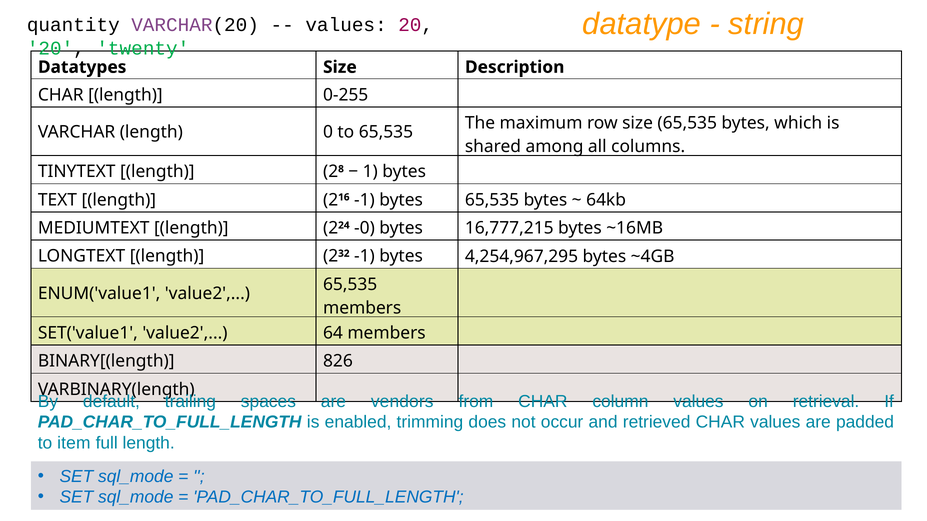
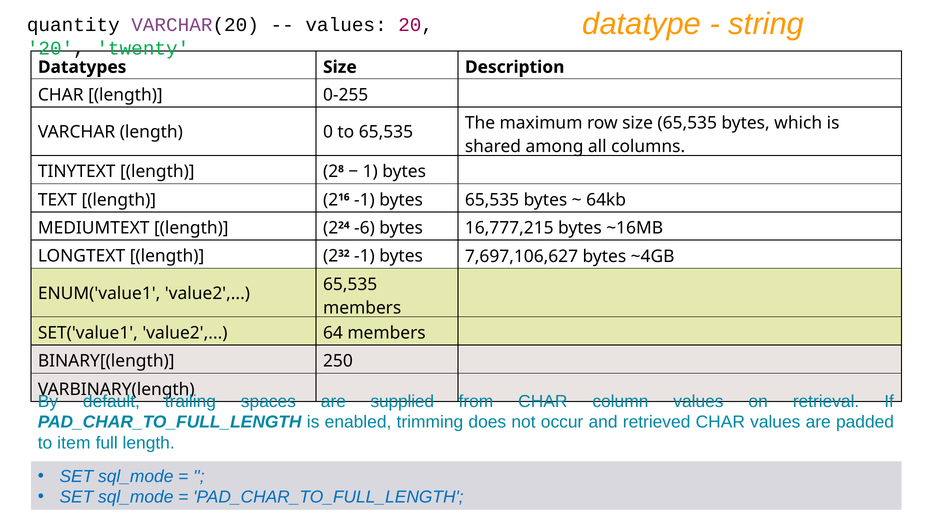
-0: -0 -> -6
4,254,967,295: 4,254,967,295 -> 7,697,106,627
826: 826 -> 250
vendors: vendors -> supplied
